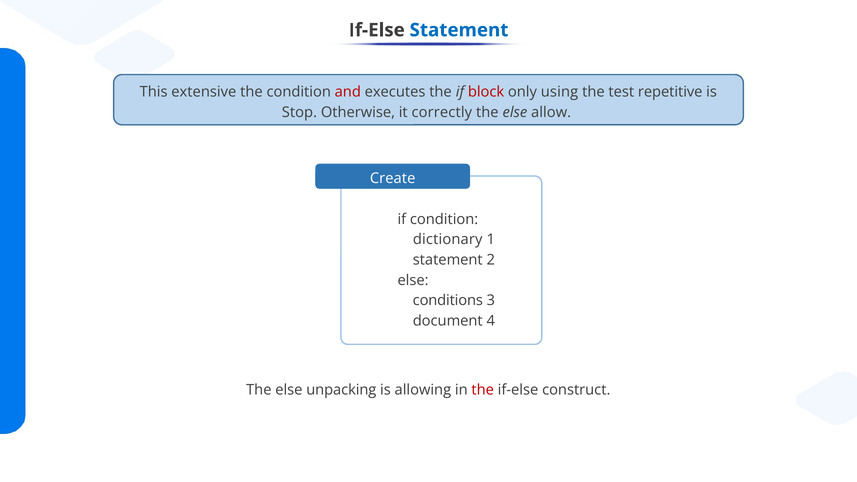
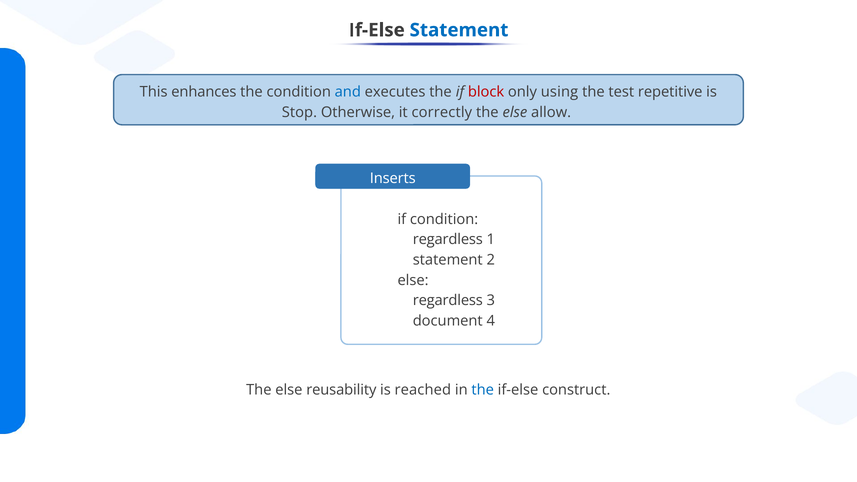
extensive: extensive -> enhances
and colour: red -> blue
Create: Create -> Inserts
dictionary at (448, 240): dictionary -> regardless
conditions at (448, 300): conditions -> regardless
unpacking: unpacking -> reusability
allowing: allowing -> reached
the at (483, 390) colour: red -> blue
